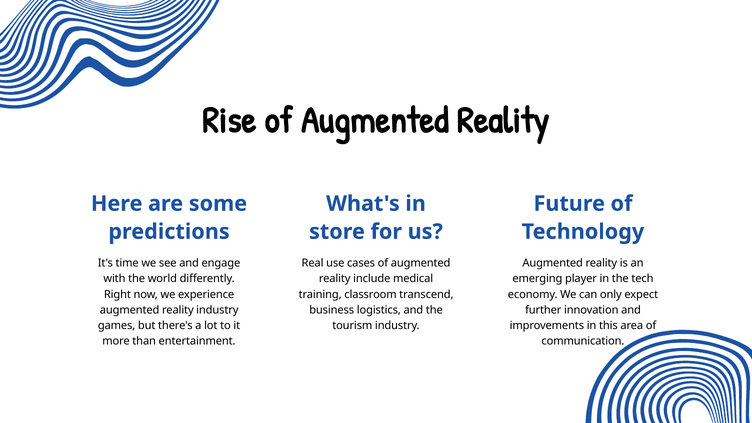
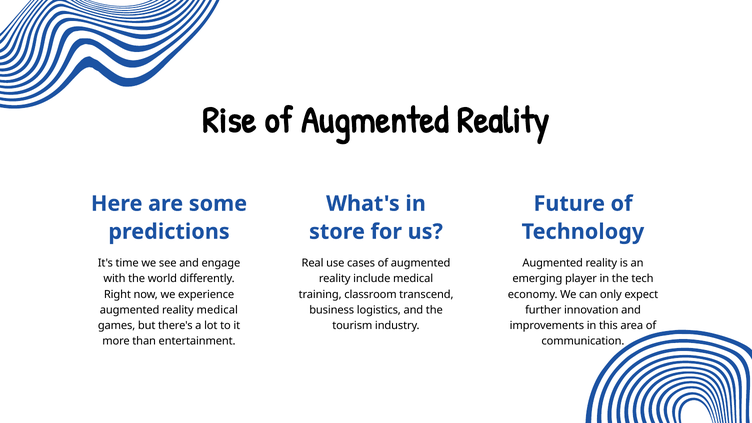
reality industry: industry -> medical
